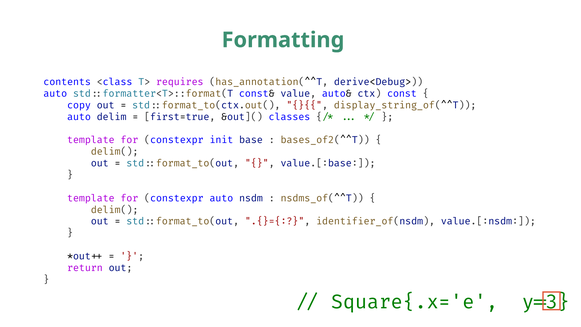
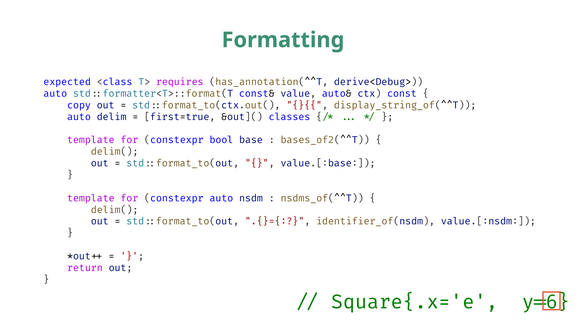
contents: contents -> expected
init: init -> bool
.y=3: .y=3 -> .y=6
